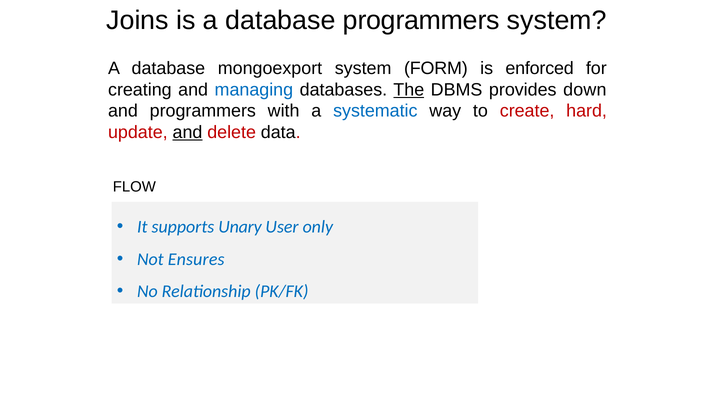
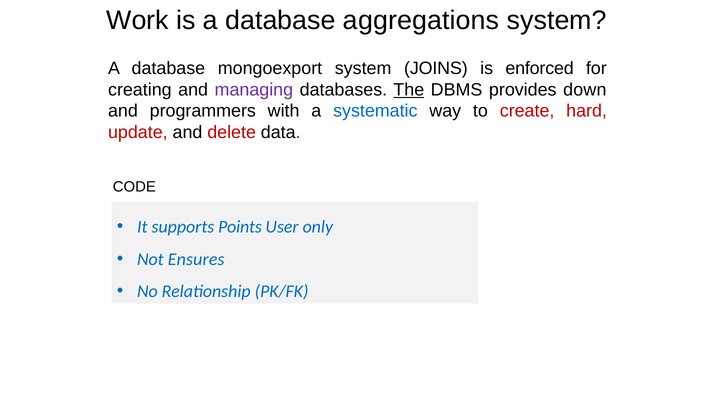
Joins: Joins -> Work
database programmers: programmers -> aggregations
FORM: FORM -> JOINS
managing colour: blue -> purple
and at (188, 133) underline: present -> none
FLOW: FLOW -> CODE
Unary: Unary -> Points
